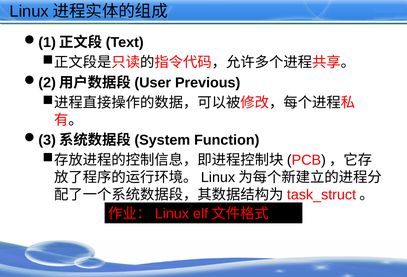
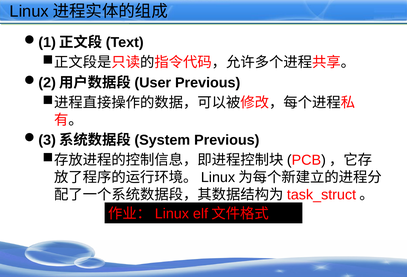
Function at (227, 140): Function -> Previous
